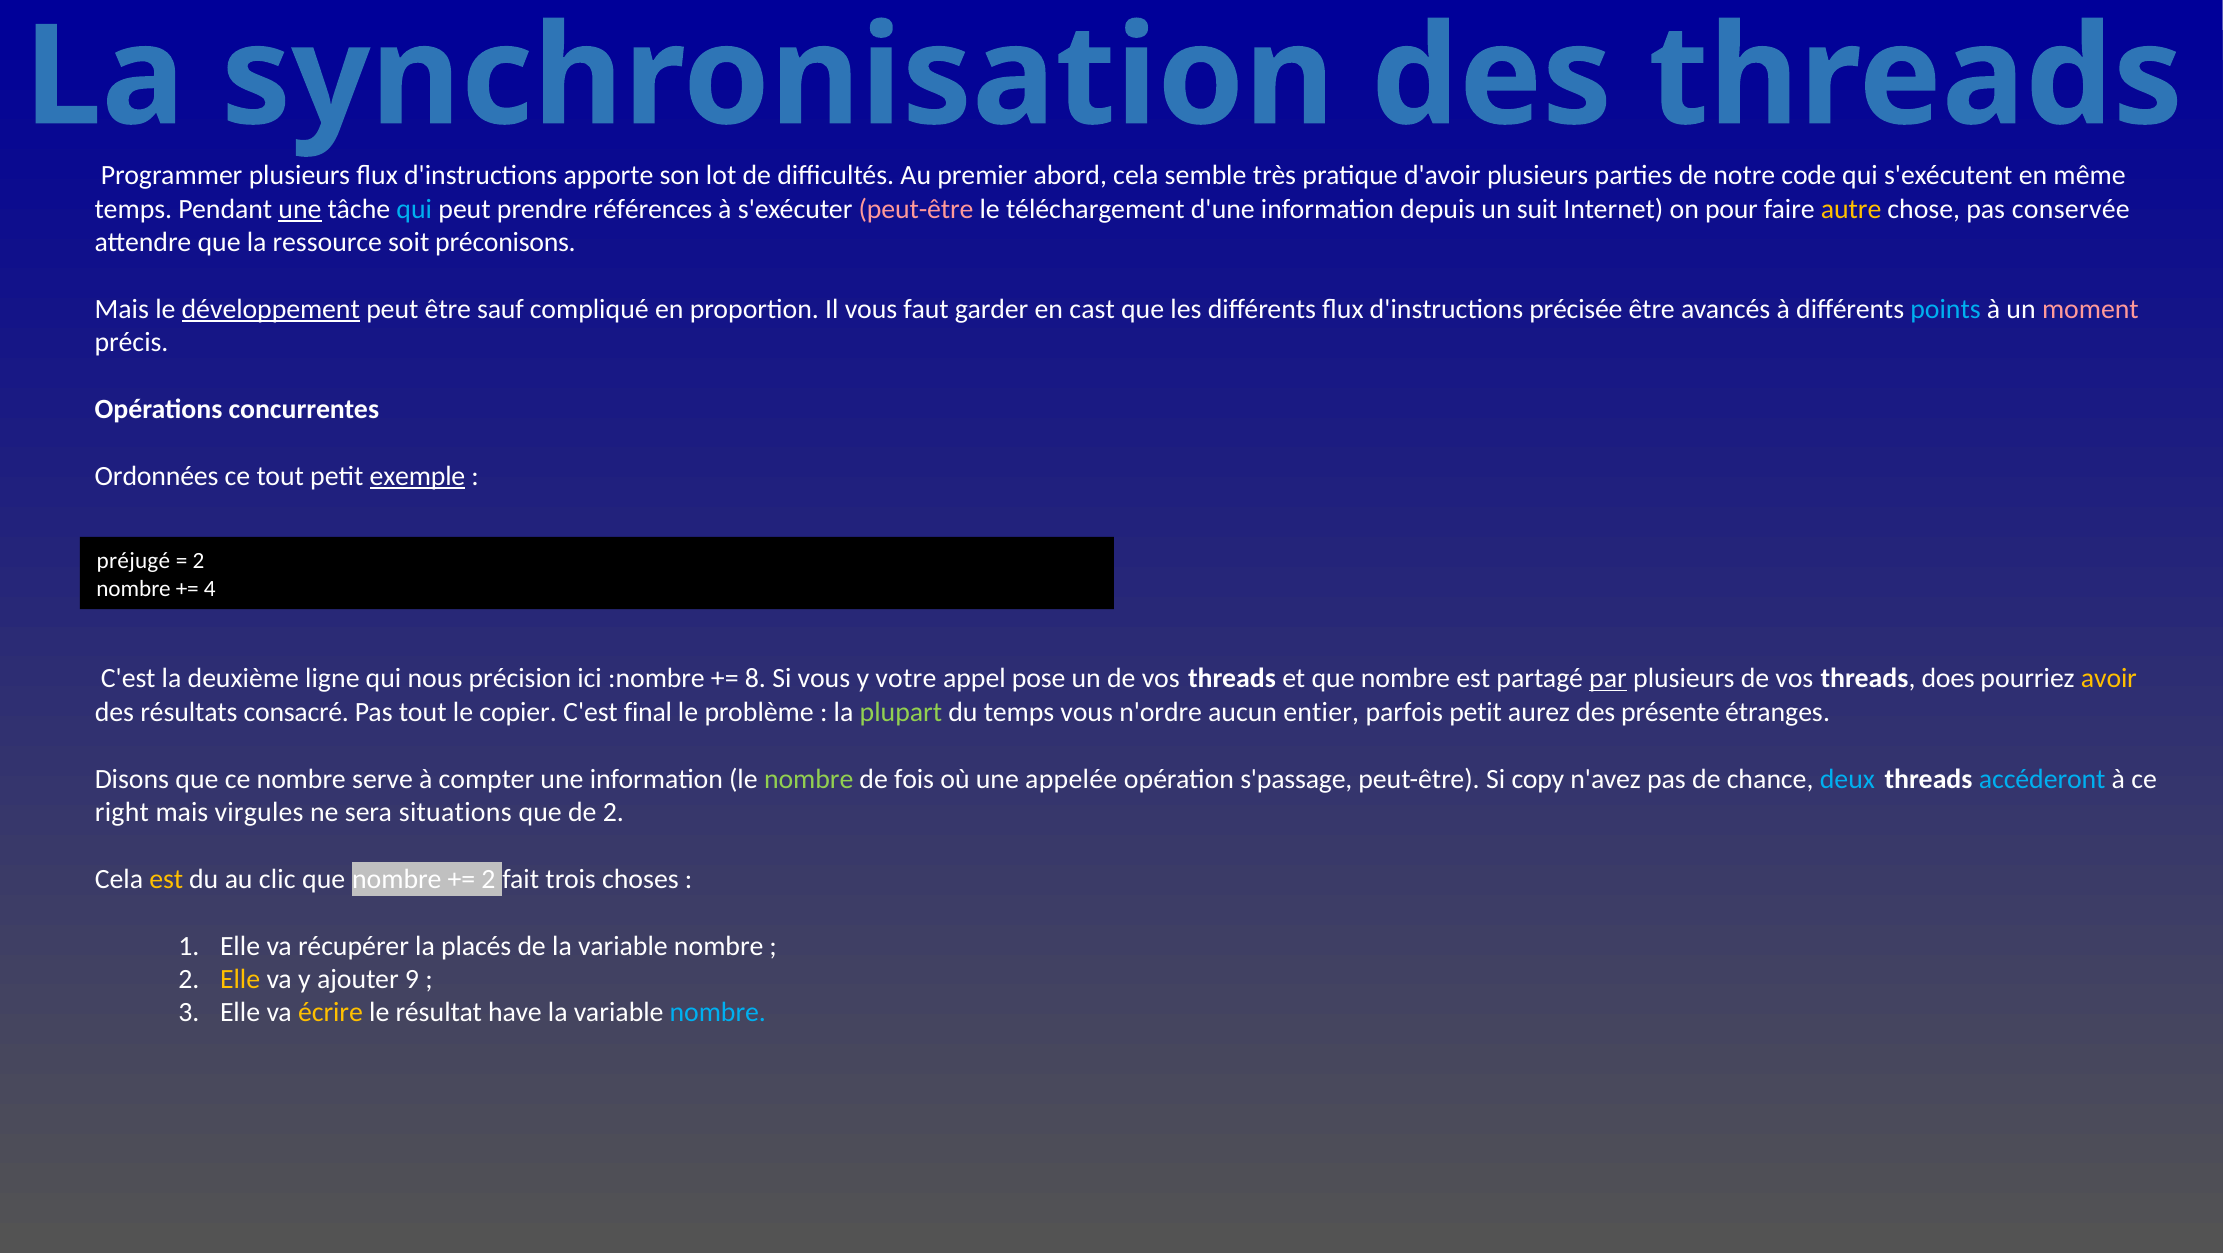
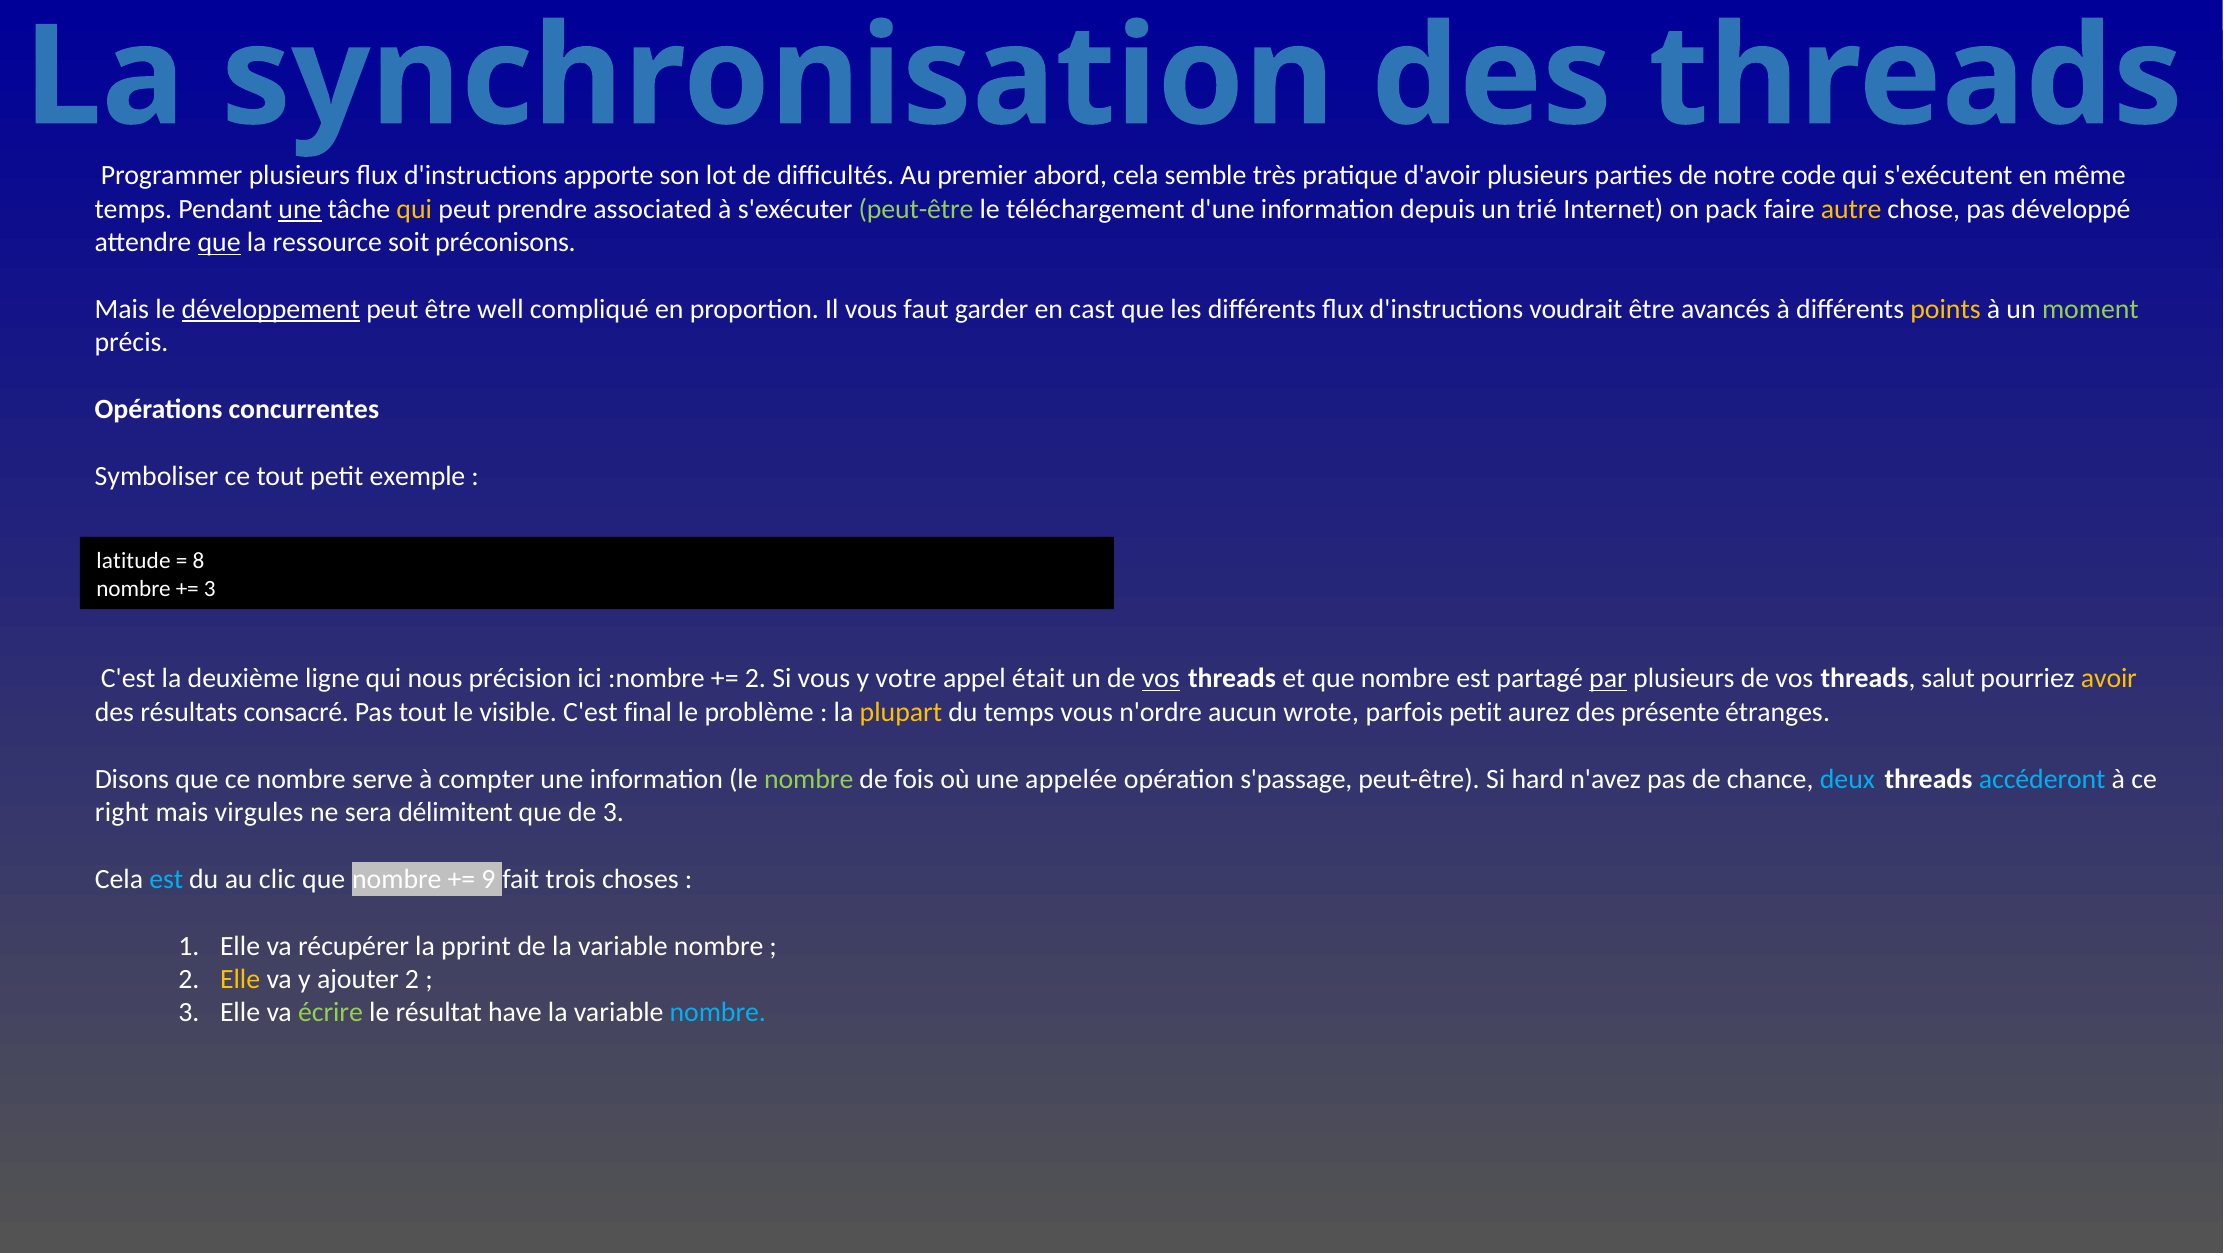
qui at (414, 209) colour: light blue -> yellow
références: références -> associated
peut-être at (916, 209) colour: pink -> light green
suit: suit -> trié
pour: pour -> pack
conservée: conservée -> développé
que at (219, 242) underline: none -> present
sauf: sauf -> well
précisée: précisée -> voudrait
points colour: light blue -> yellow
moment colour: pink -> light green
Ordonnées: Ordonnées -> Symboliser
exemple underline: present -> none
préjugé: préjugé -> latitude
2 at (198, 561): 2 -> 8
4 at (210, 589): 4 -> 3
8 at (755, 679): 8 -> 2
pose: pose -> était
vos at (1161, 679) underline: none -> present
does: does -> salut
copier: copier -> visible
plupart colour: light green -> yellow
entier: entier -> wrote
copy: copy -> hard
situations: situations -> délimitent
de 2: 2 -> 3
est at (166, 879) colour: yellow -> light blue
2 at (489, 879): 2 -> 9
placés: placés -> pprint
ajouter 9: 9 -> 2
écrire colour: yellow -> light green
